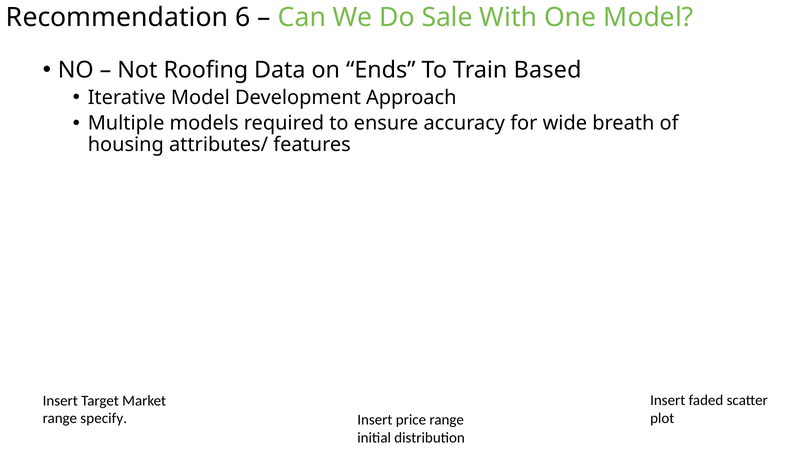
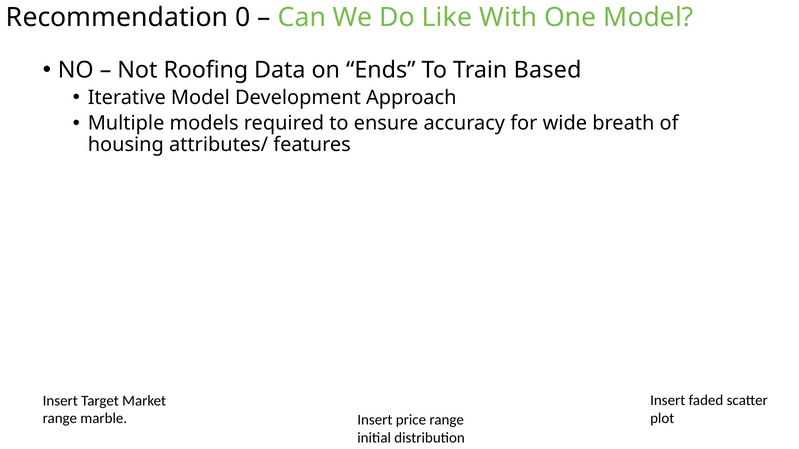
6: 6 -> 0
Sale: Sale -> Like
specify: specify -> marble
